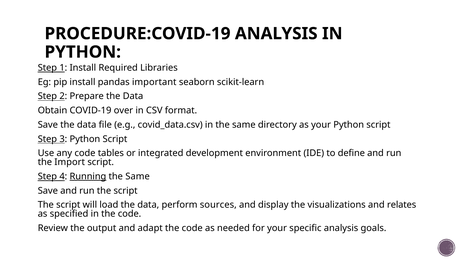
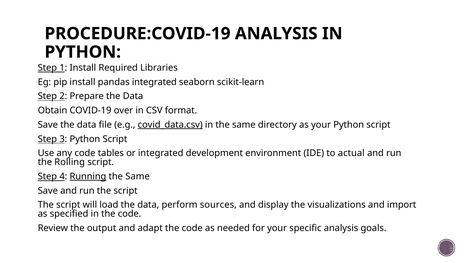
pandas important: important -> integrated
covid_data.csv underline: none -> present
define: define -> actual
Import: Import -> Rolling
relates: relates -> import
